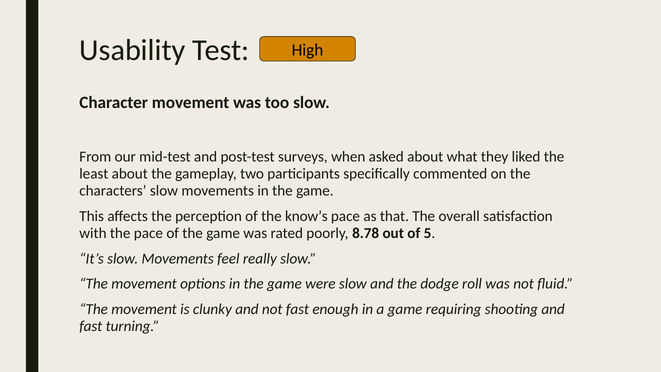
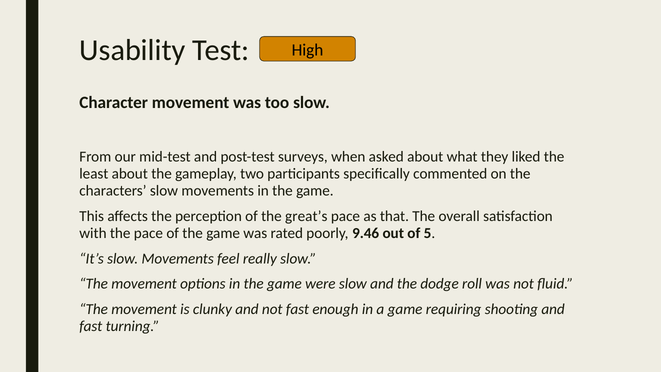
know’s: know’s -> great’s
8.78: 8.78 -> 9.46
